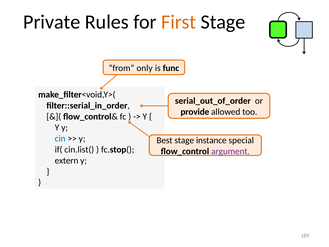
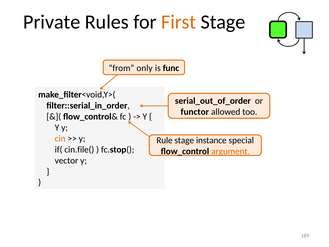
provide: provide -> functor
cin colour: blue -> orange
Best: Best -> Rule
cin.list(: cin.list( -> cin.file(
argument colour: purple -> orange
extern: extern -> vector
